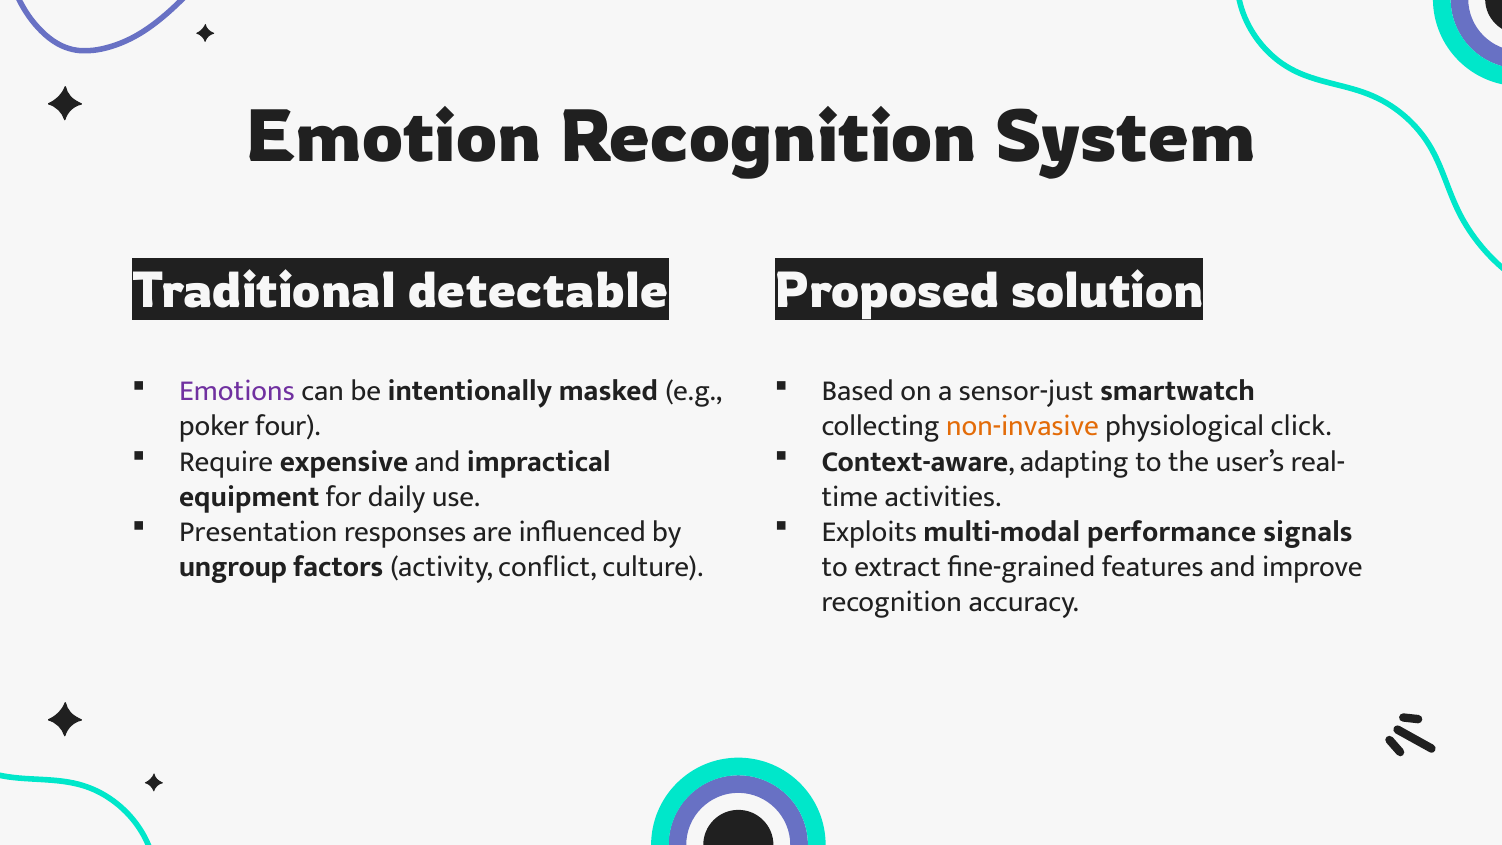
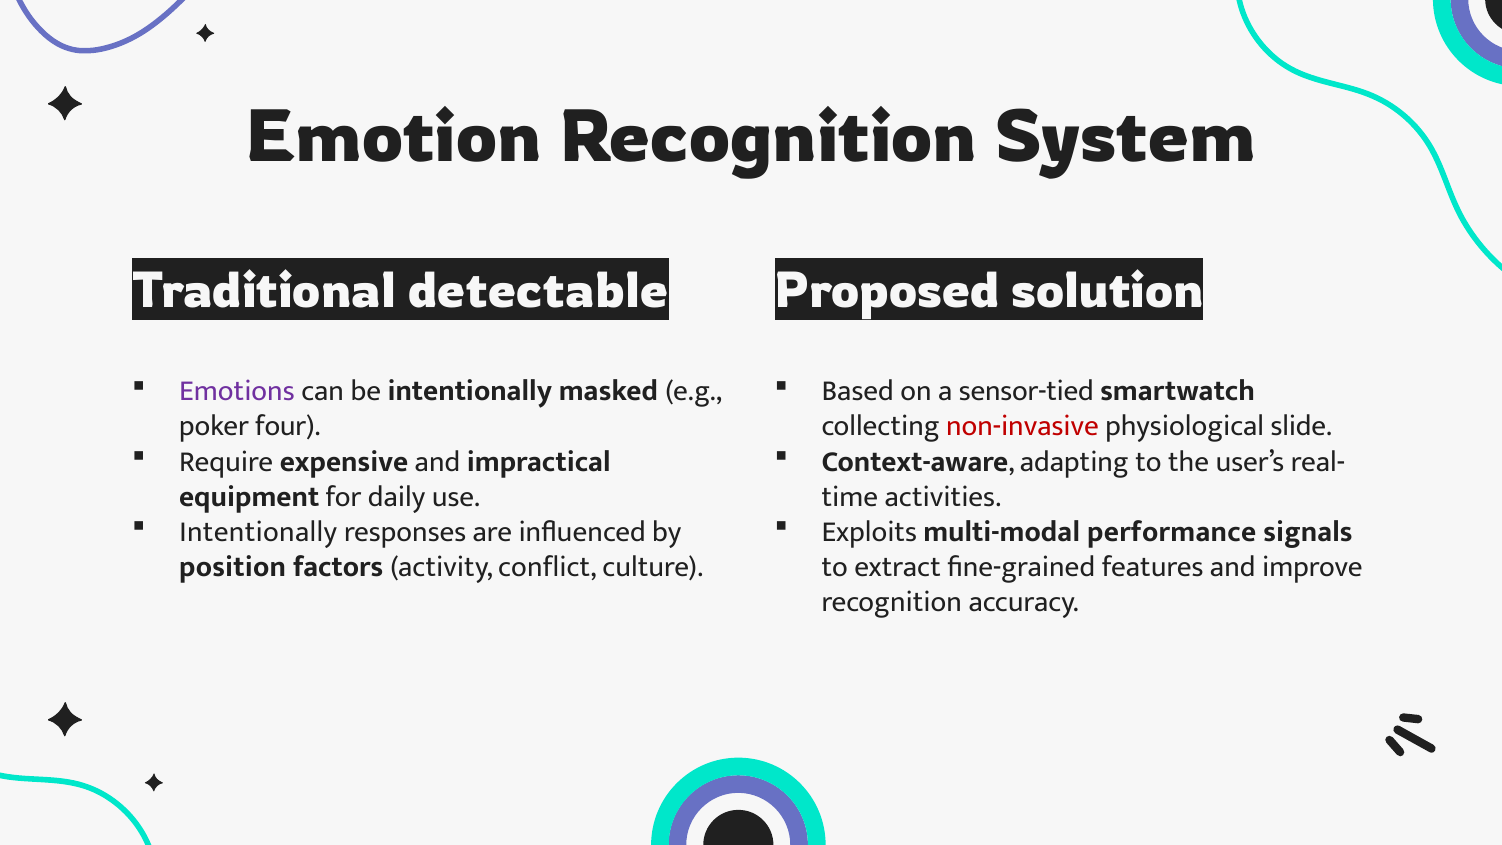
sensor-just: sensor-just -> sensor-tied
non-invasive colour: orange -> red
click: click -> slide
Presentation at (258, 531): Presentation -> Intentionally
ungroup: ungroup -> position
